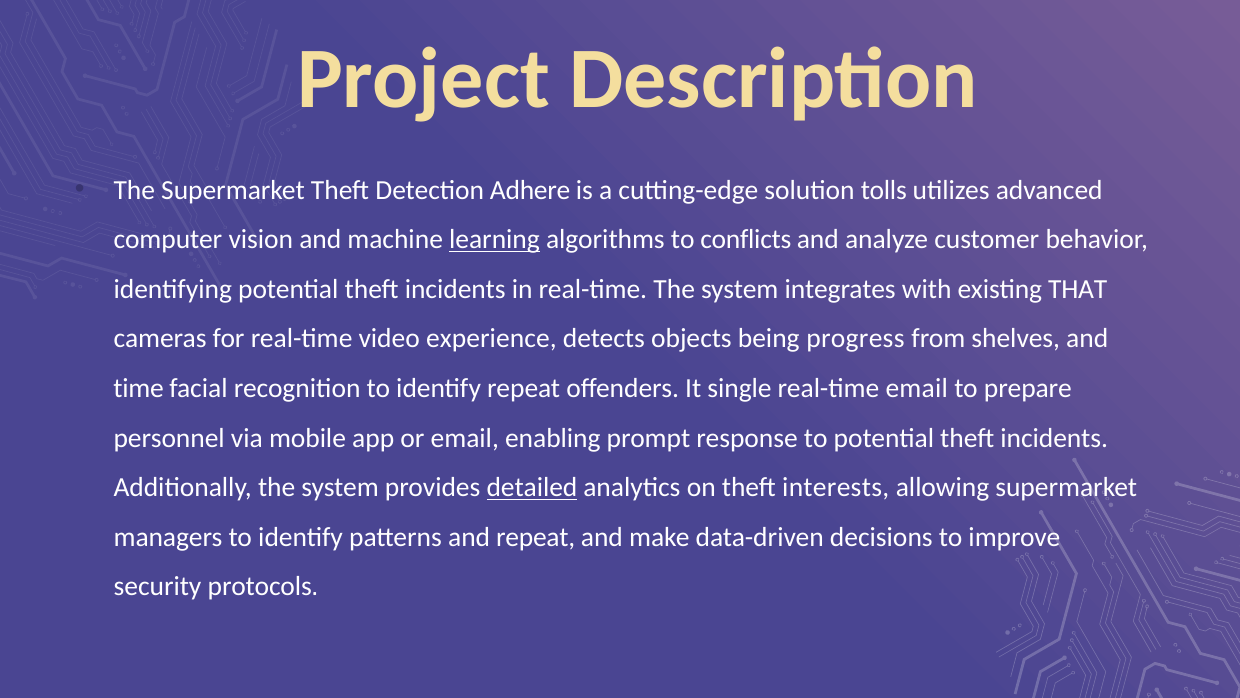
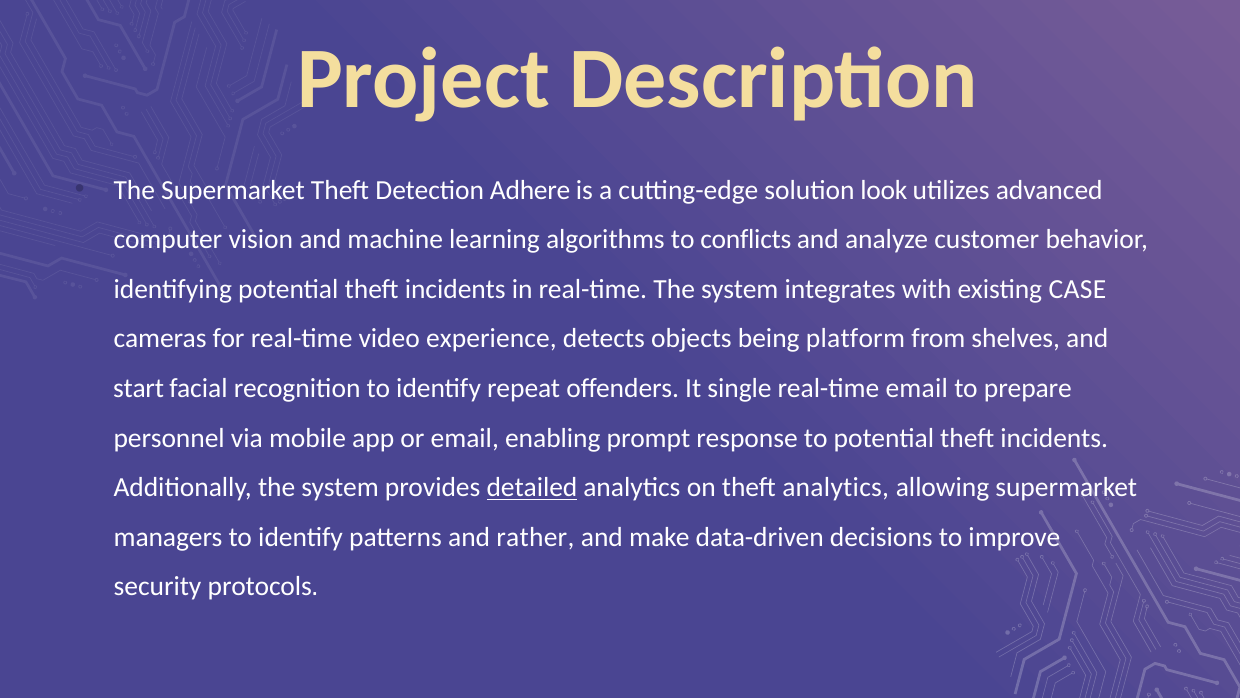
tolls: tolls -> look
learning underline: present -> none
THAT: THAT -> CASE
progress: progress -> platform
time: time -> start
theft interests: interests -> analytics
and repeat: repeat -> rather
